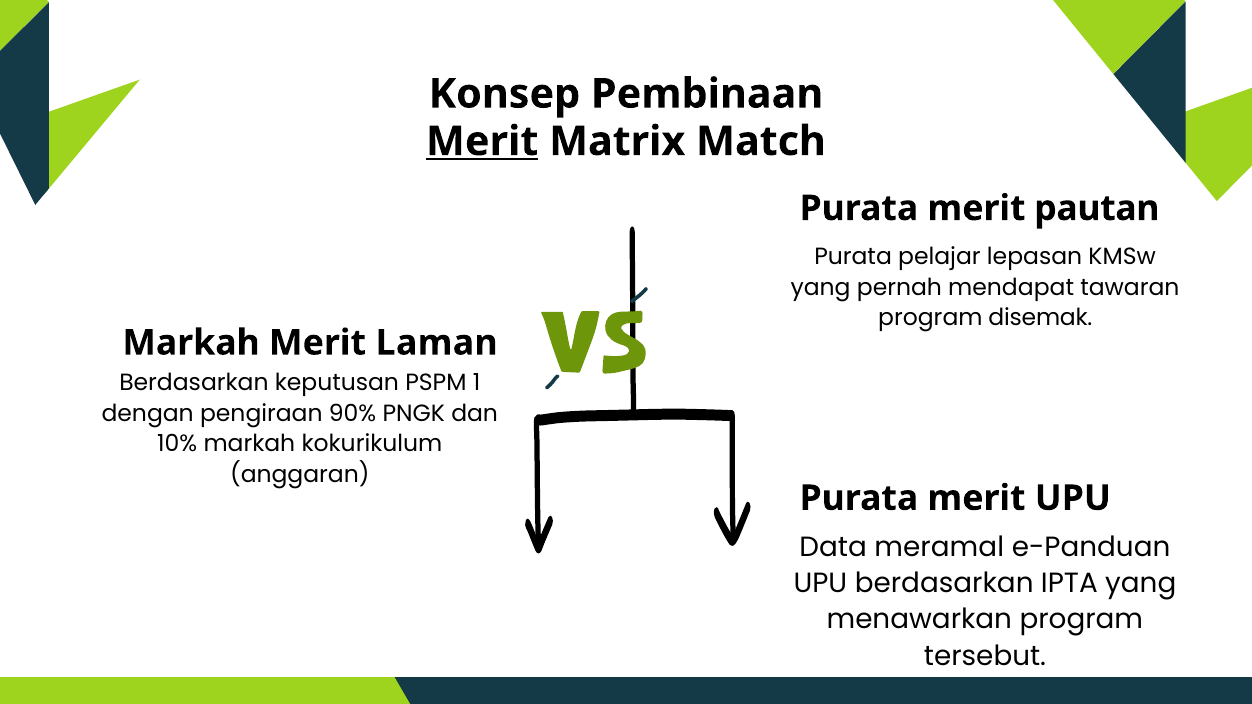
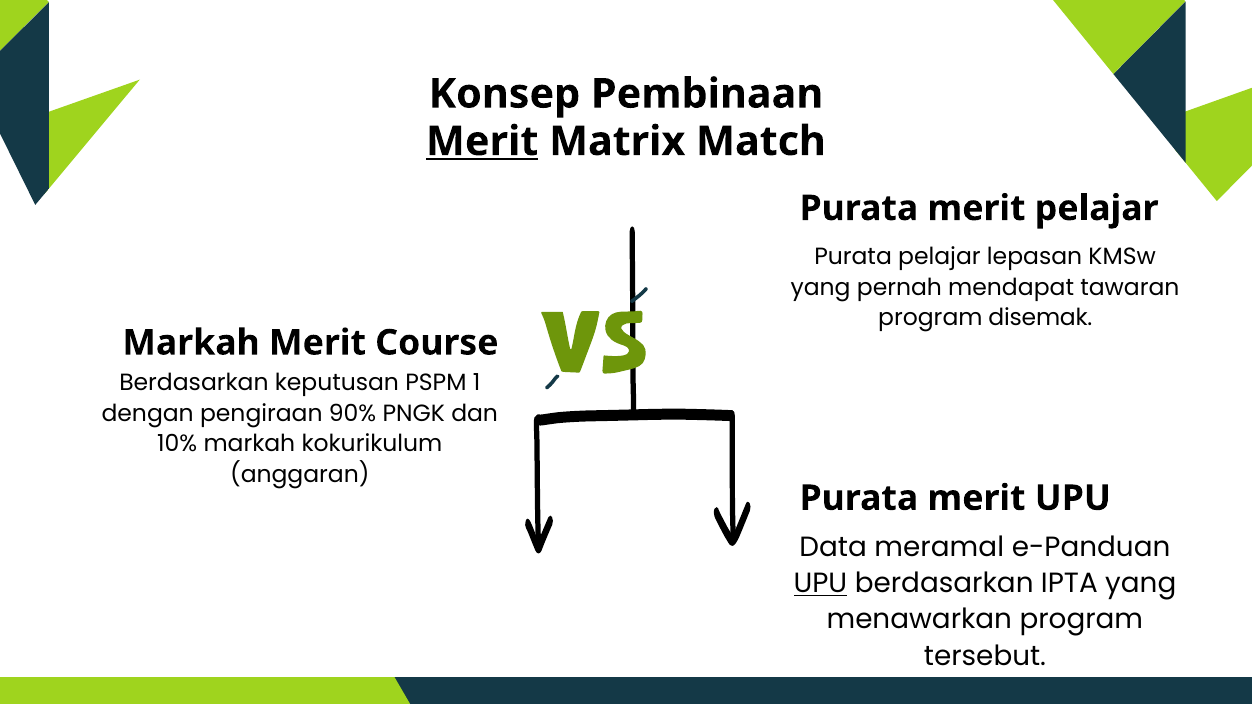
merit pautan: pautan -> pelajar
Laman: Laman -> Course
UPU at (820, 584) underline: none -> present
